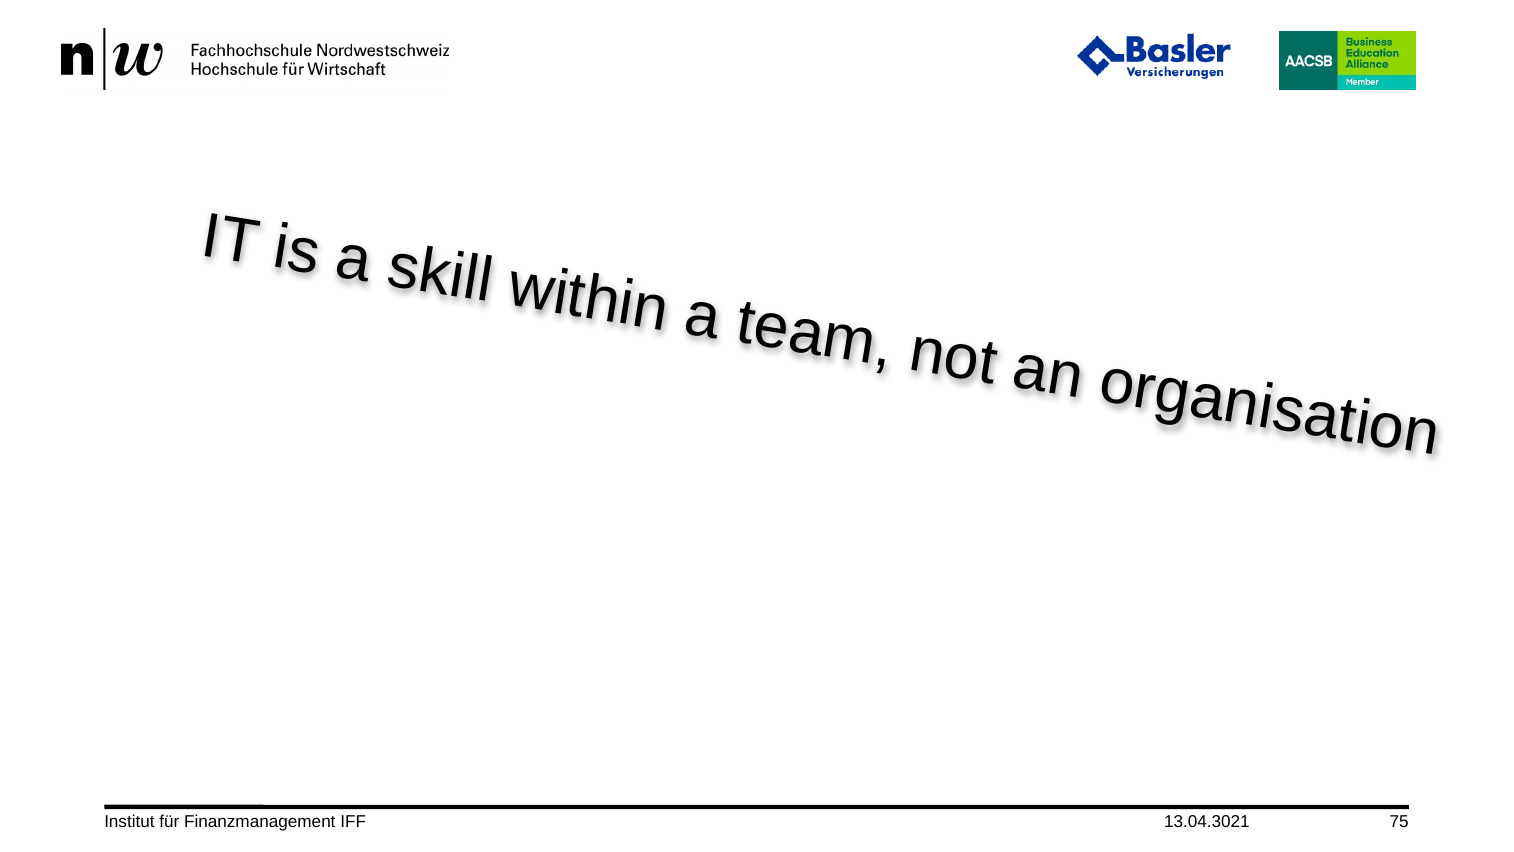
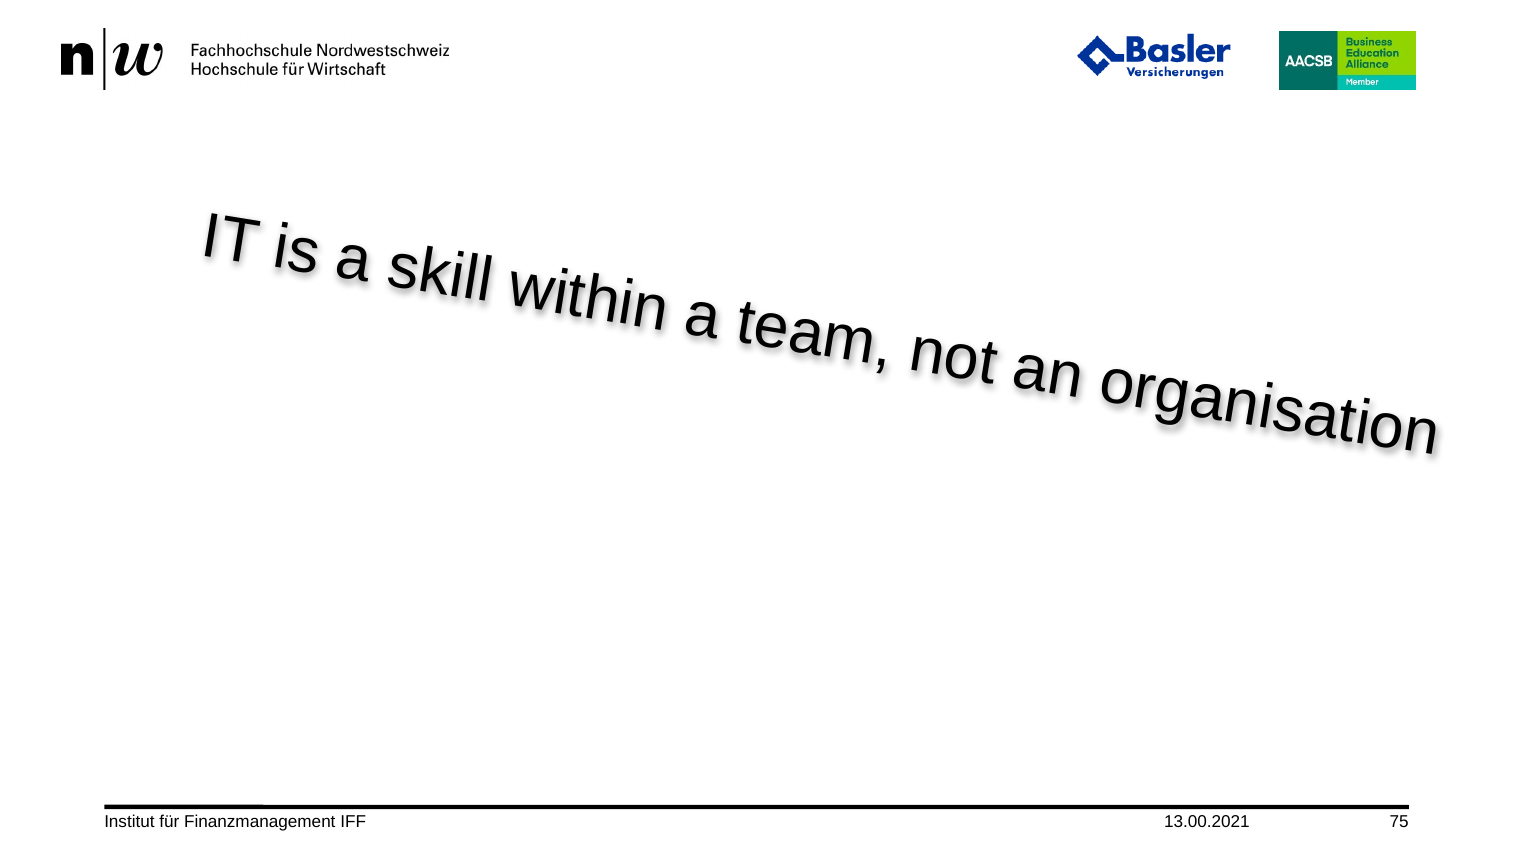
13.04.3021: 13.04.3021 -> 13.00.2021
